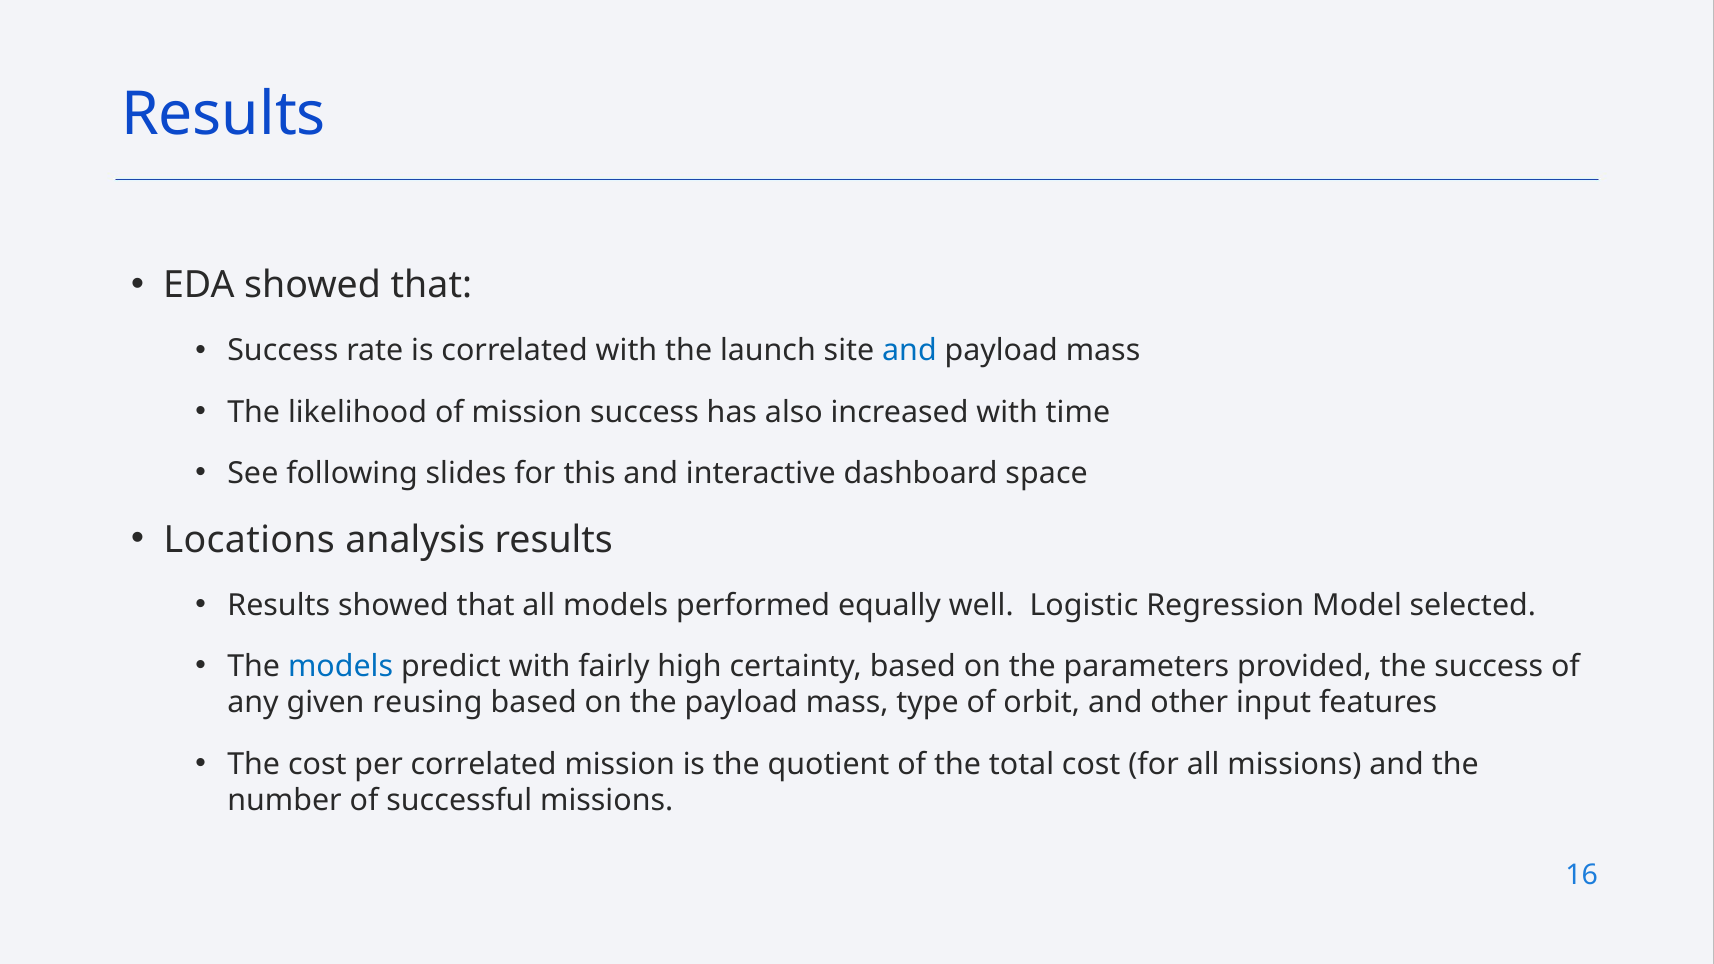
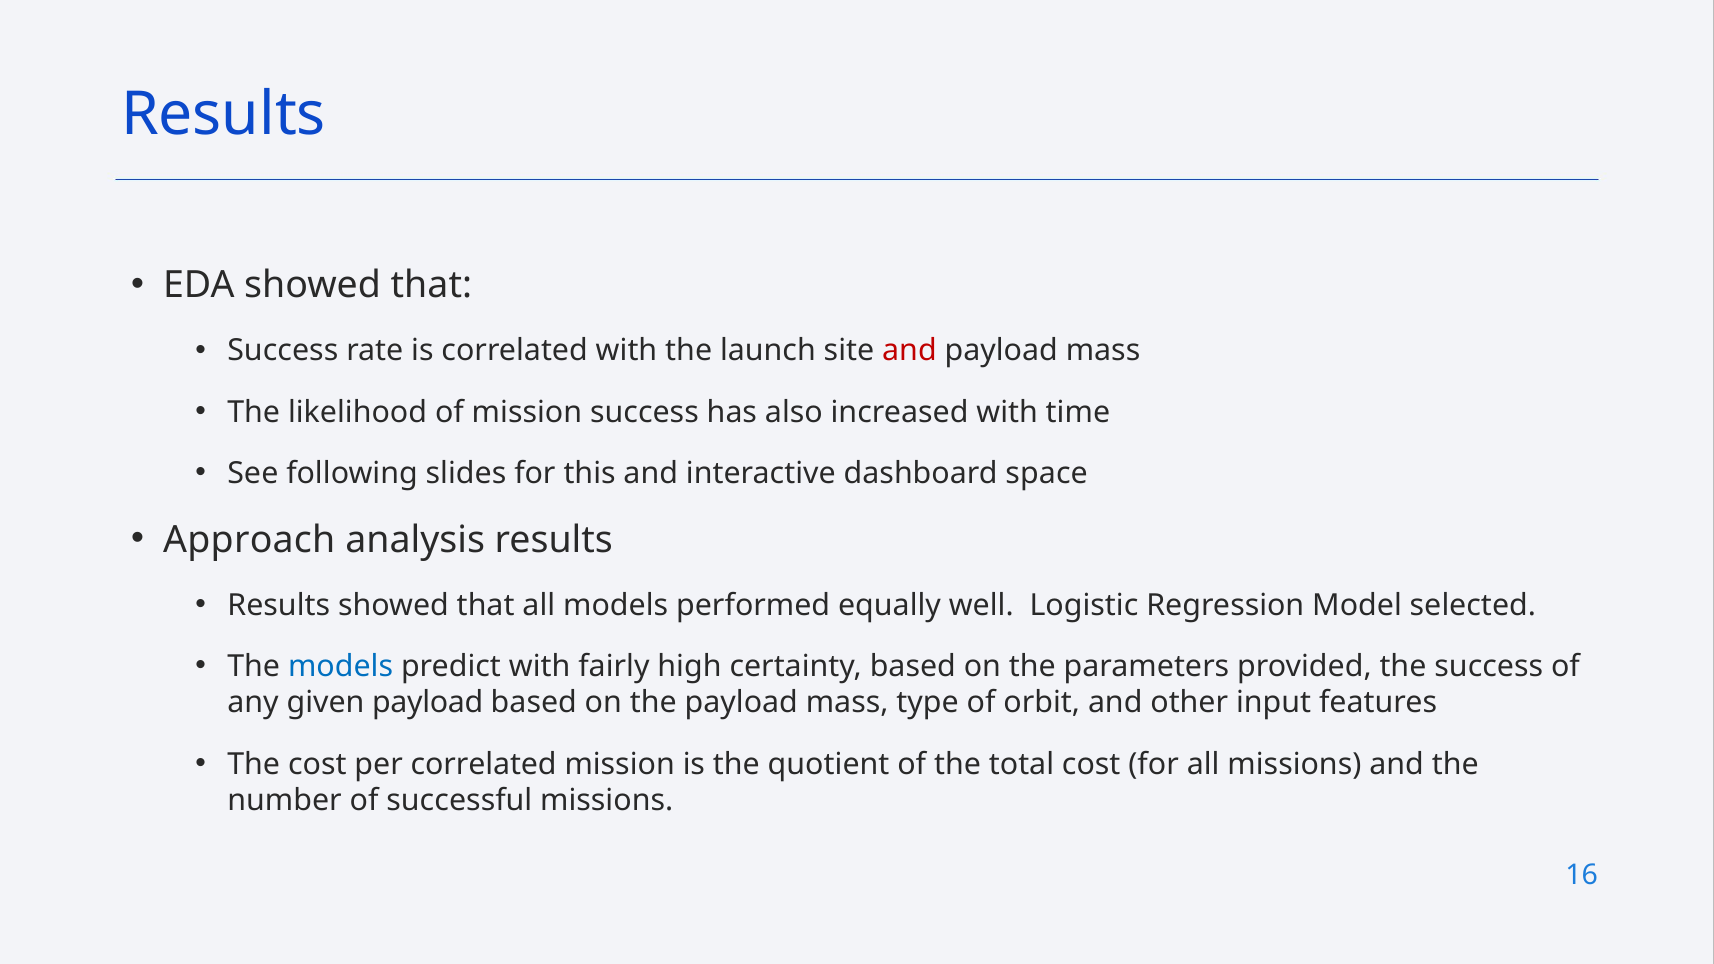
and at (909, 351) colour: blue -> red
Locations: Locations -> Approach
given reusing: reusing -> payload
